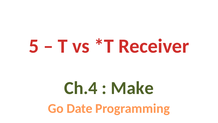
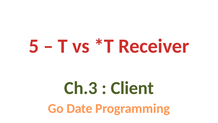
Ch.4: Ch.4 -> Ch.3
Make: Make -> Client
